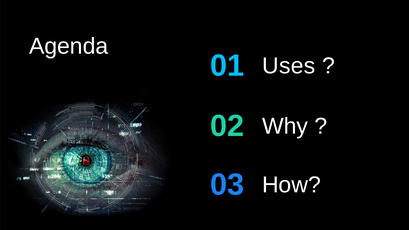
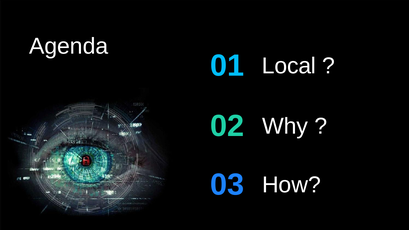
Uses: Uses -> Local
